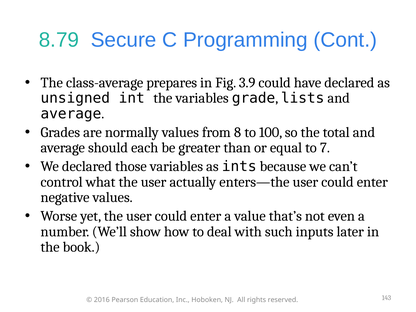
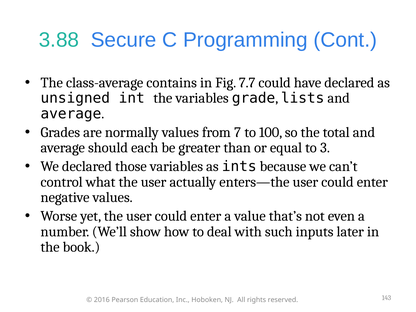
8.79: 8.79 -> 3.88
prepares: prepares -> contains
3.9: 3.9 -> 7.7
8: 8 -> 7
7: 7 -> 3
